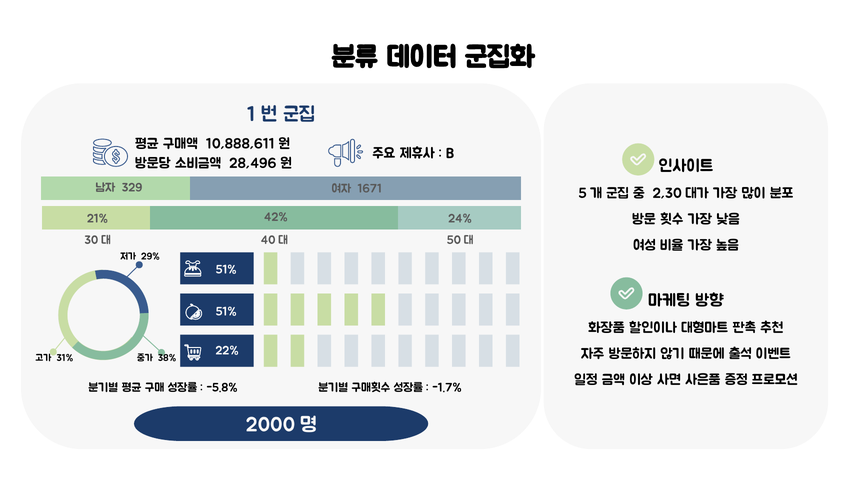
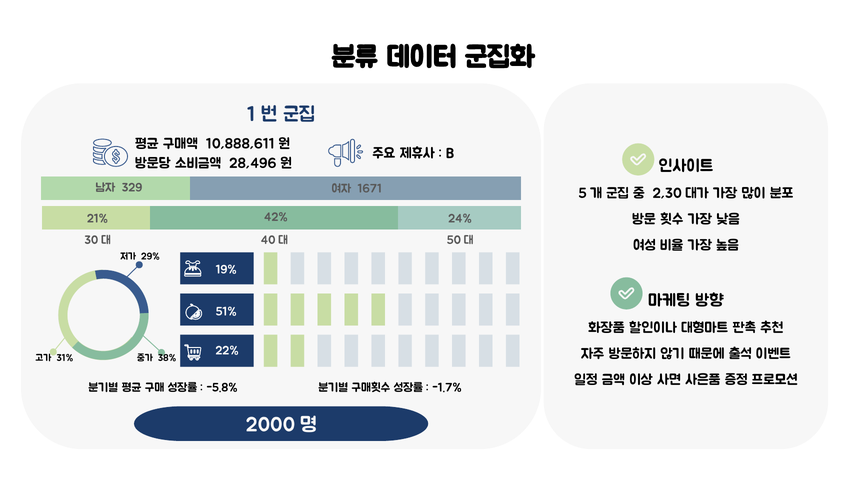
51% at (226, 270): 51% -> 19%
